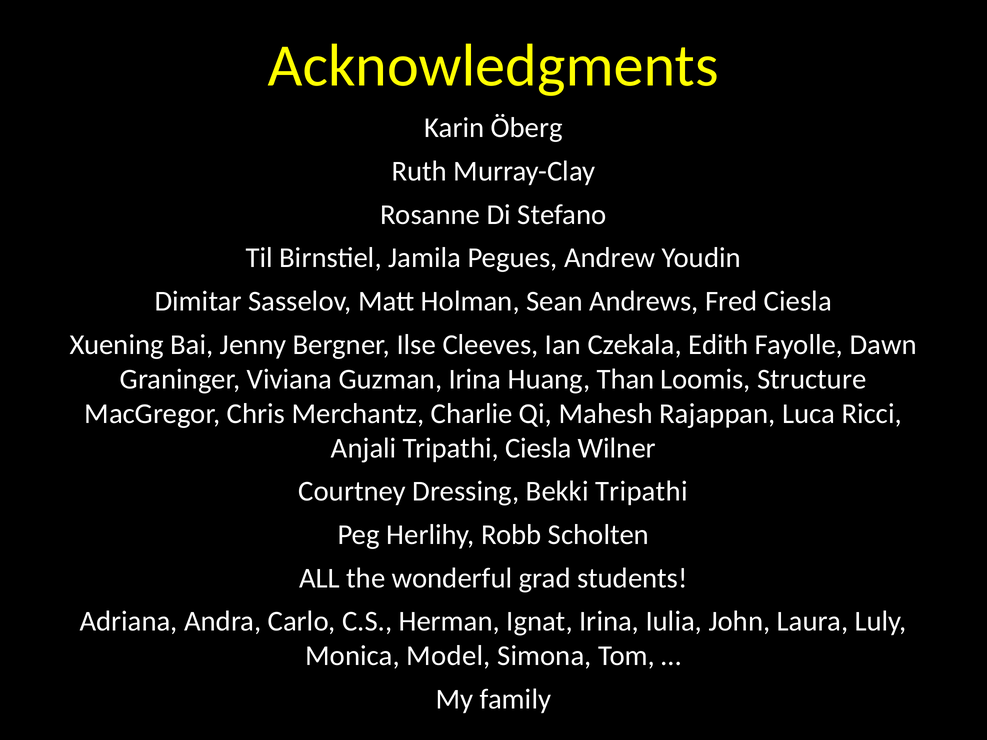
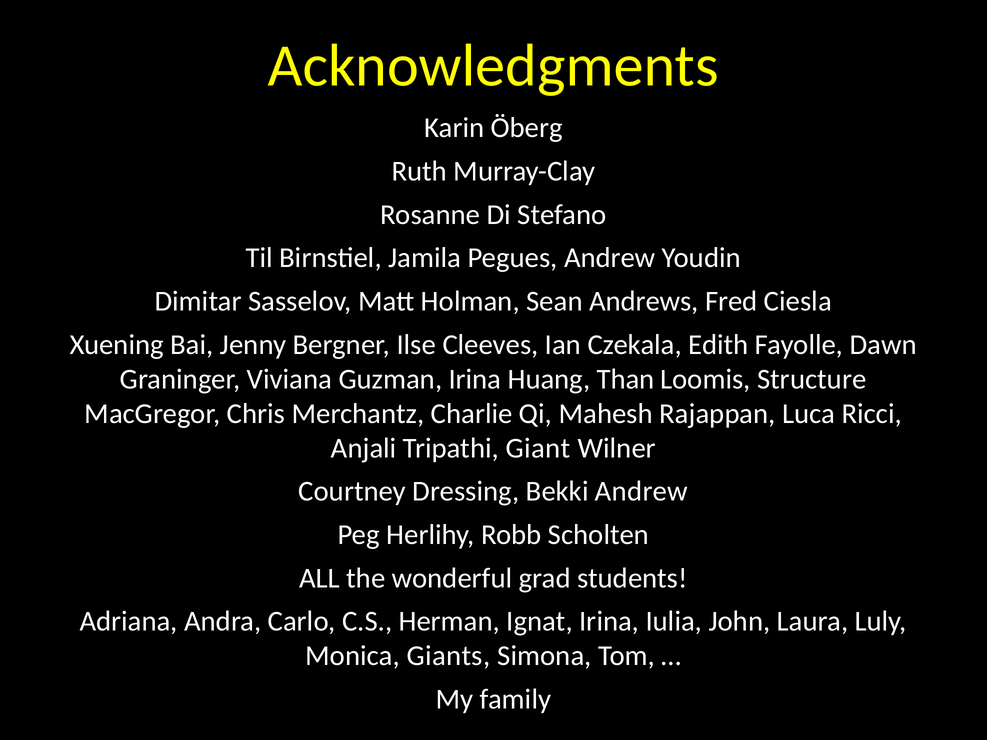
Tripathi Ciesla: Ciesla -> Giant
Bekki Tripathi: Tripathi -> Andrew
Model: Model -> Giants
